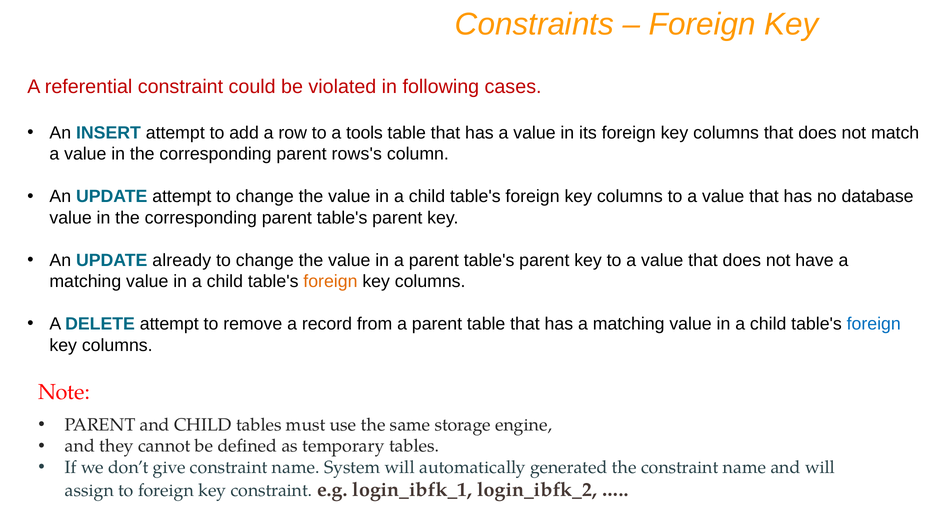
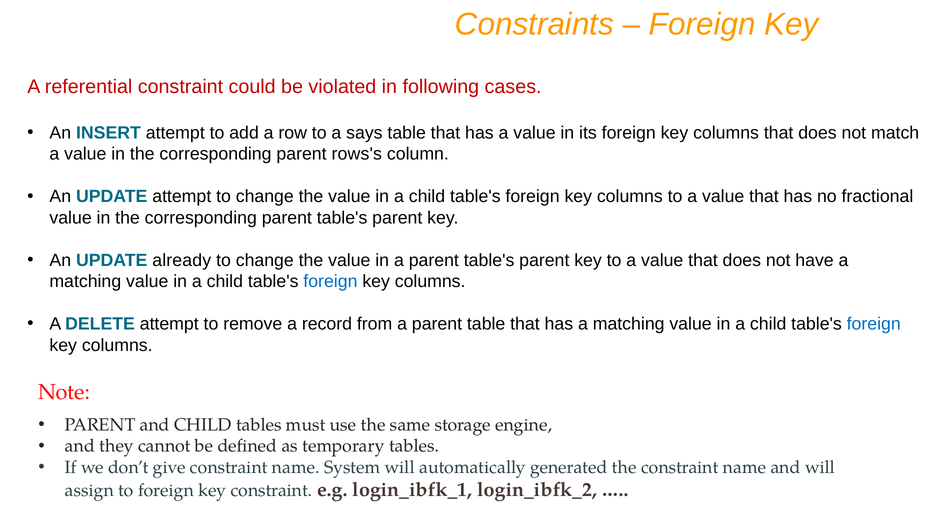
tools: tools -> says
database: database -> fractional
foreign at (330, 282) colour: orange -> blue
